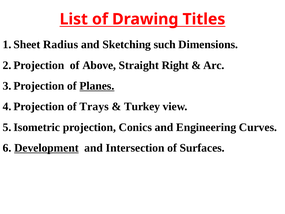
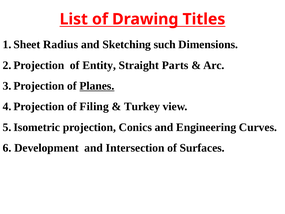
Above: Above -> Entity
Right: Right -> Parts
Trays: Trays -> Filing
Development underline: present -> none
